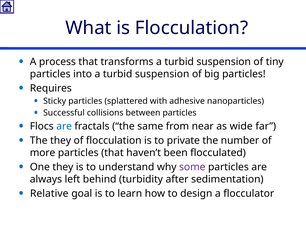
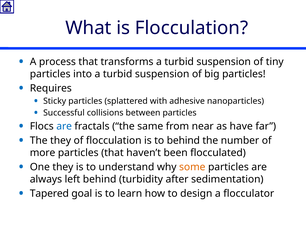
wide: wide -> have
to private: private -> behind
some colour: purple -> orange
Relative: Relative -> Tapered
